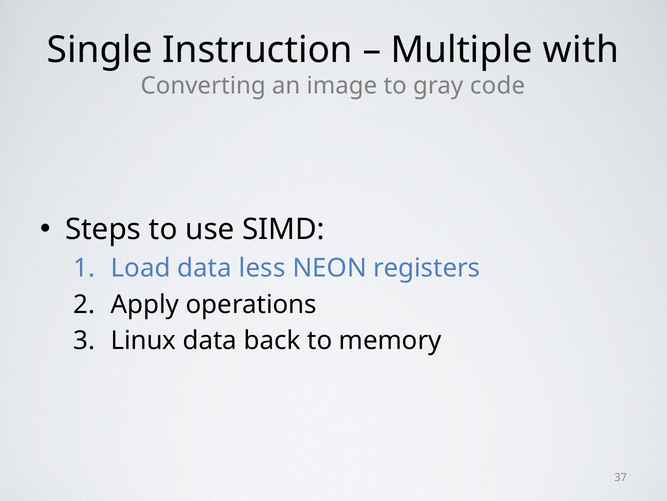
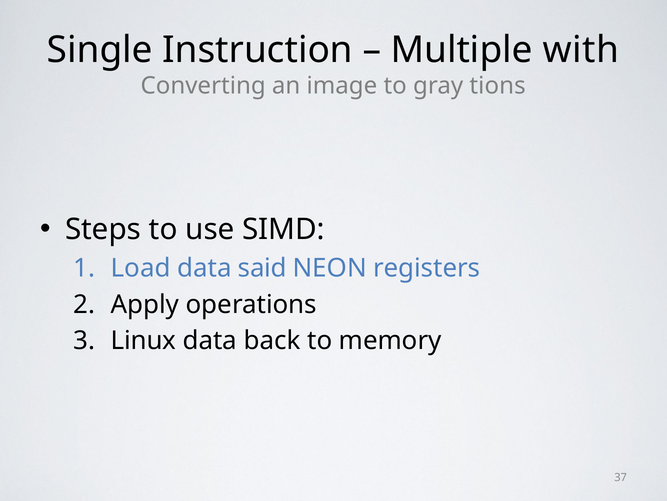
code: code -> tions
less: less -> said
